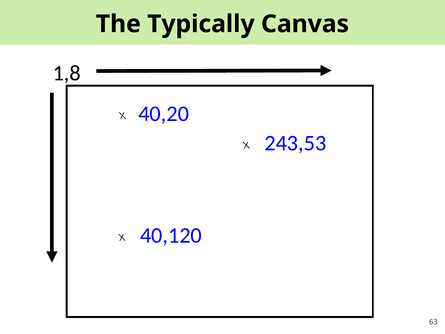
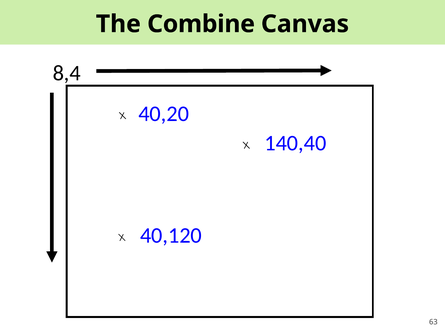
Typically: Typically -> Combine
1,8: 1,8 -> 8,4
243,53: 243,53 -> 140,40
